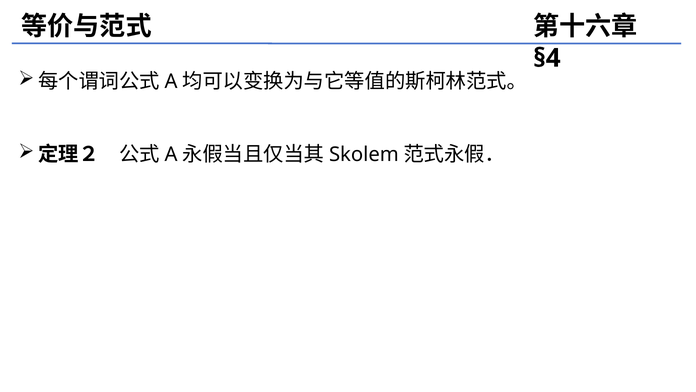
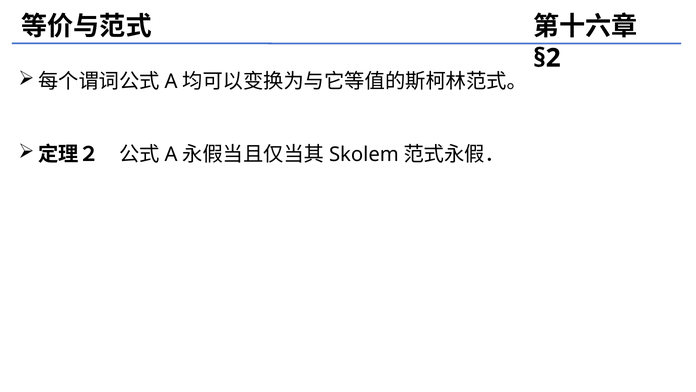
§4: §4 -> §2
